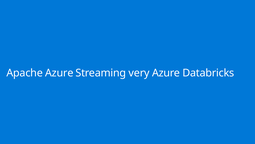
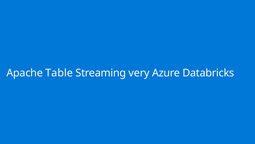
Apache Azure: Azure -> Table
